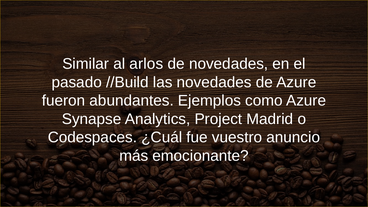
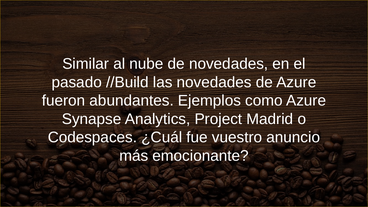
arlos: arlos -> nube
